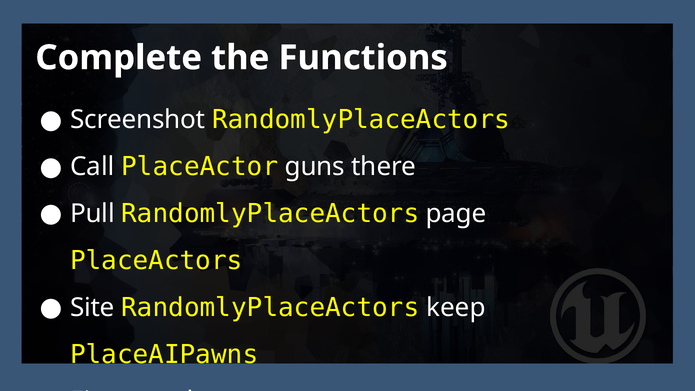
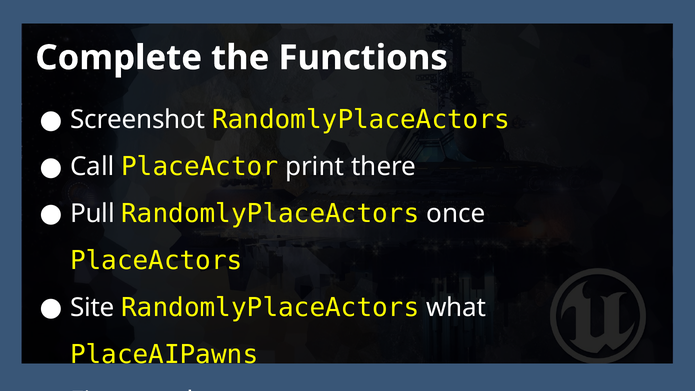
guns: guns -> print
page: page -> once
keep: keep -> what
